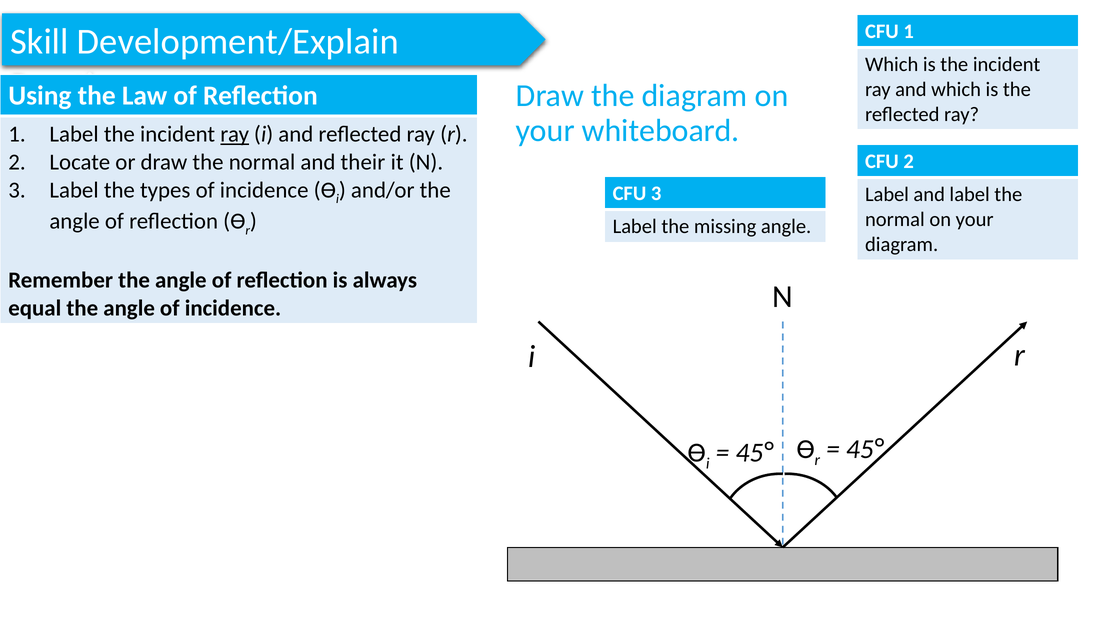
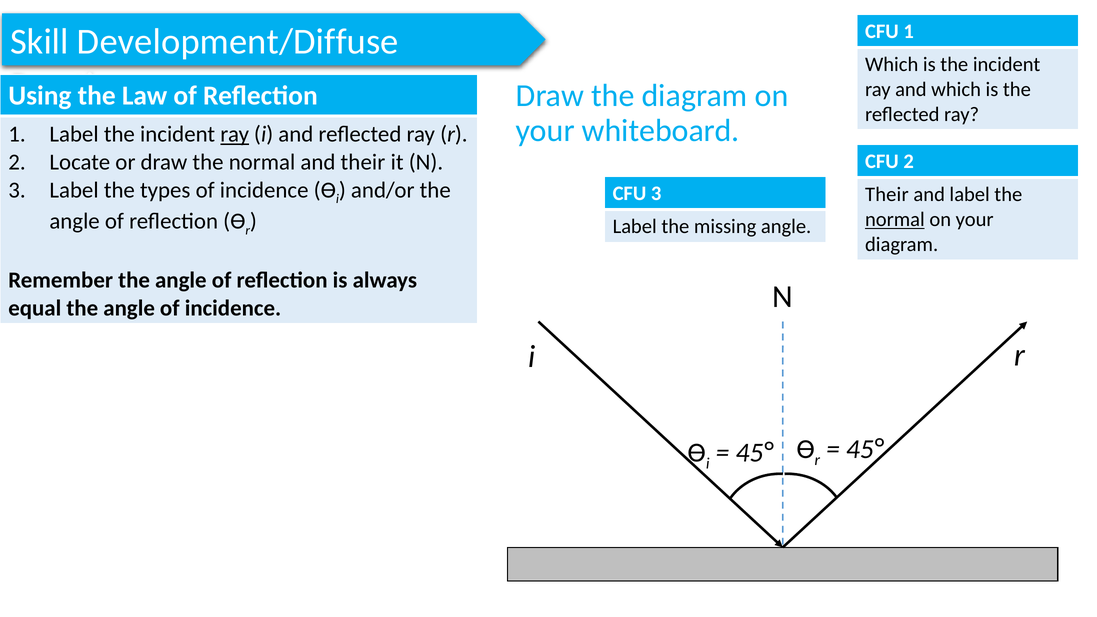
Development/Explain: Development/Explain -> Development/Diffuse
Label at (887, 194): Label -> Their
normal at (895, 220) underline: none -> present
